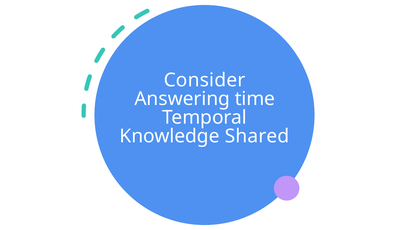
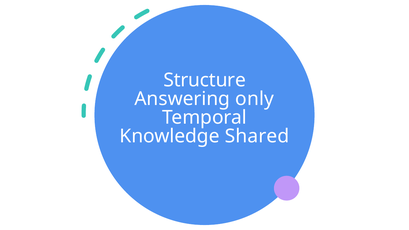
Consider: Consider -> Structure
time: time -> only
